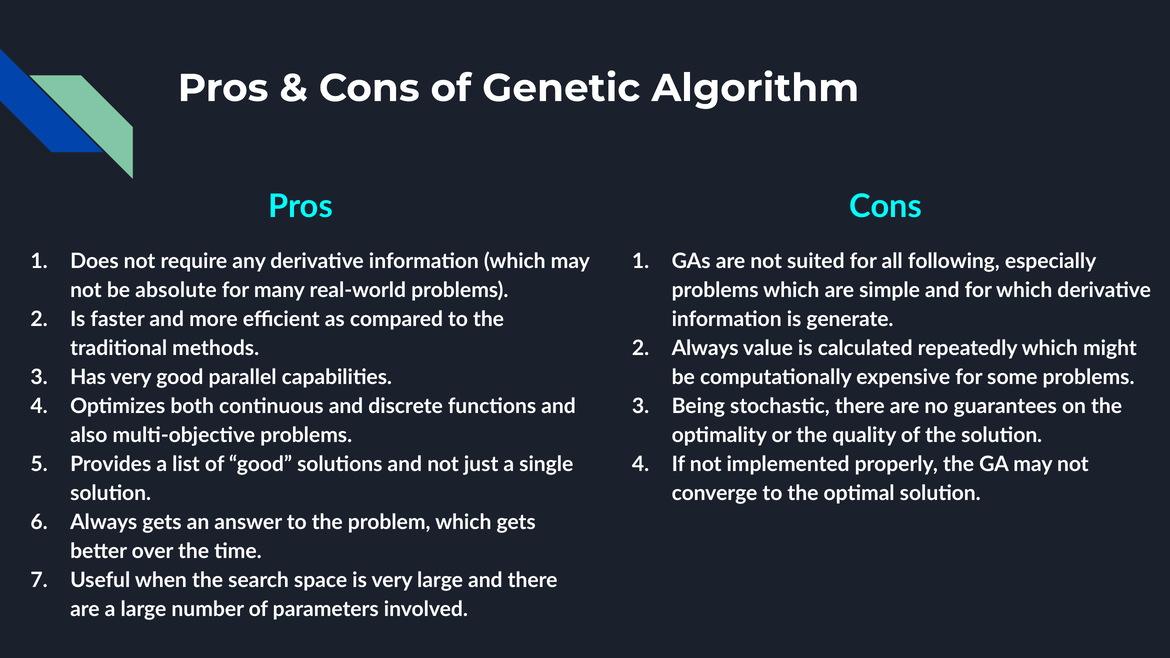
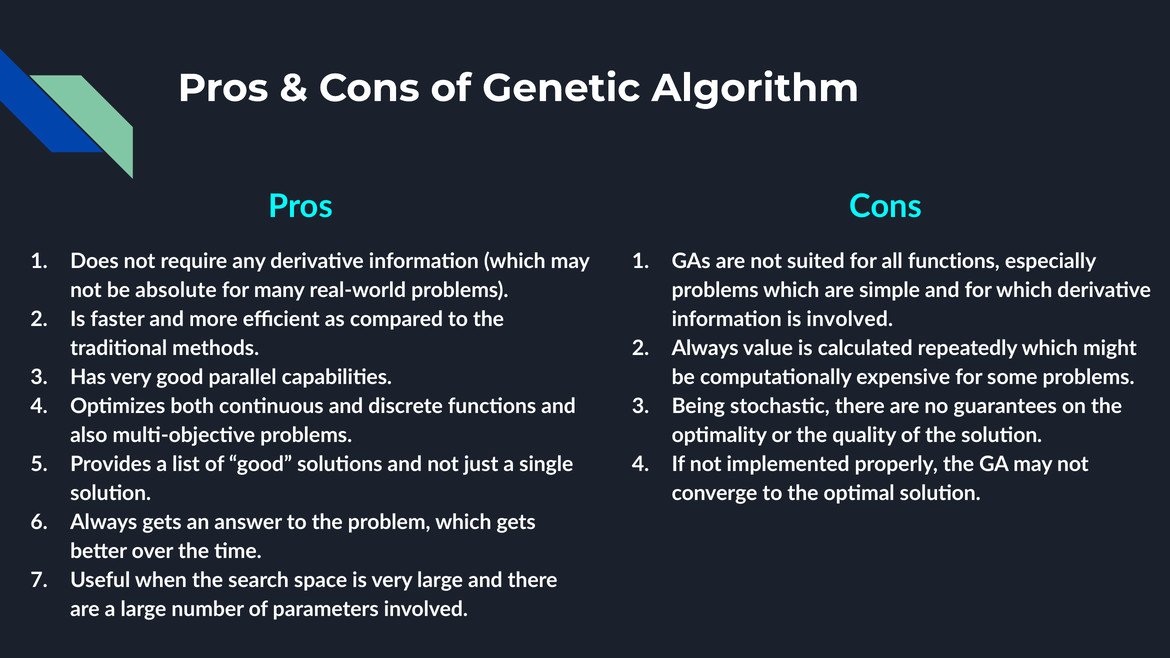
all following: following -> functions
is generate: generate -> involved
